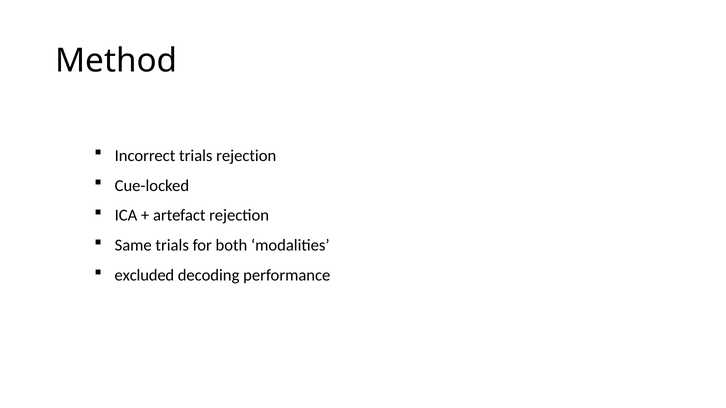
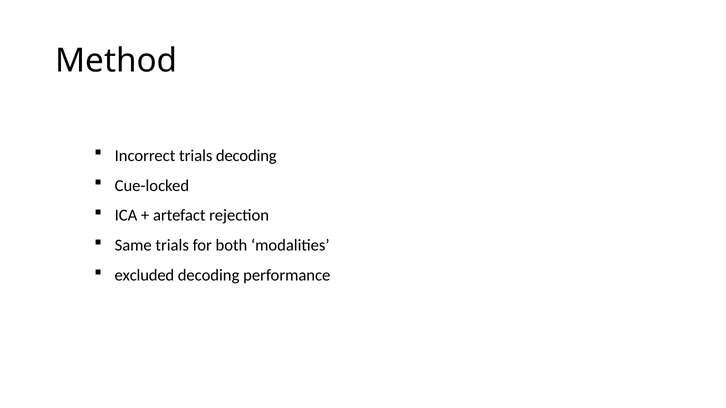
trials rejection: rejection -> decoding
